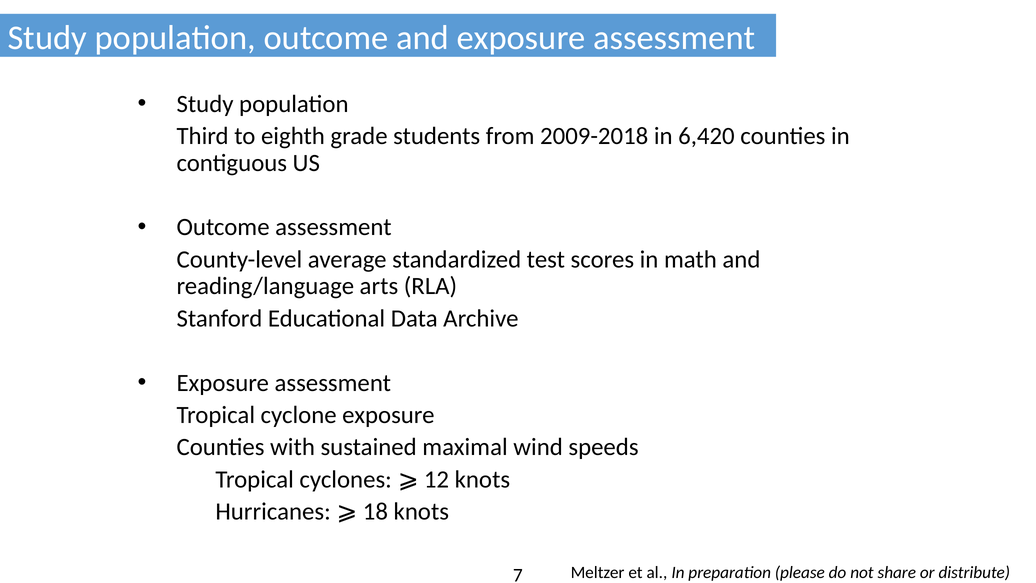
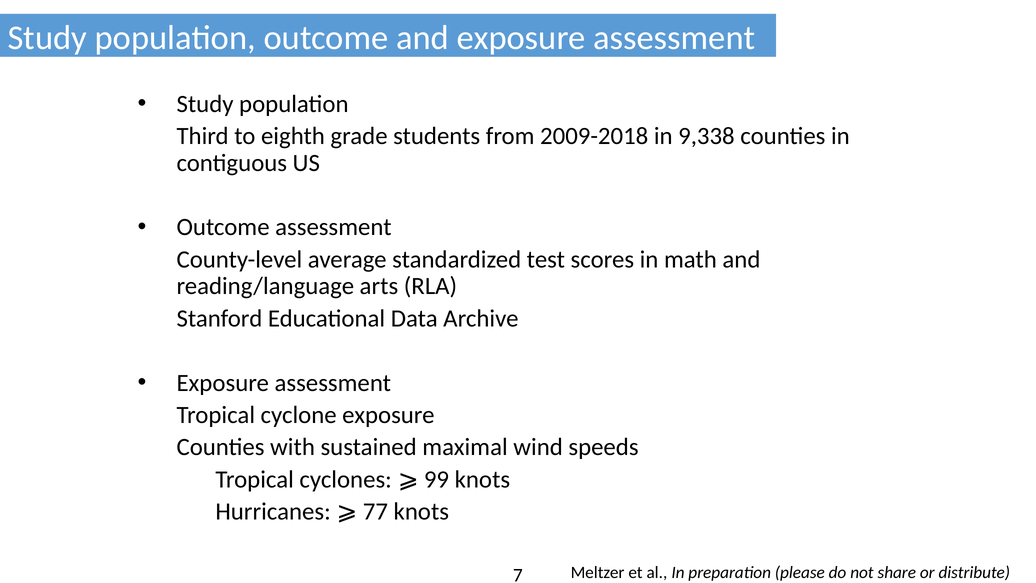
6,420: 6,420 -> 9,338
12: 12 -> 99
18: 18 -> 77
